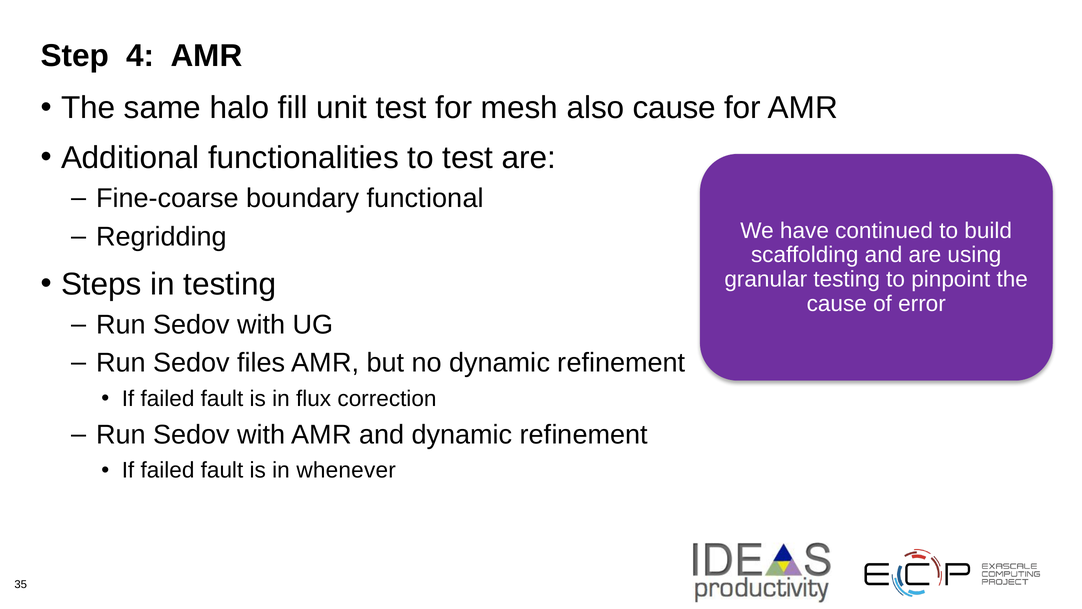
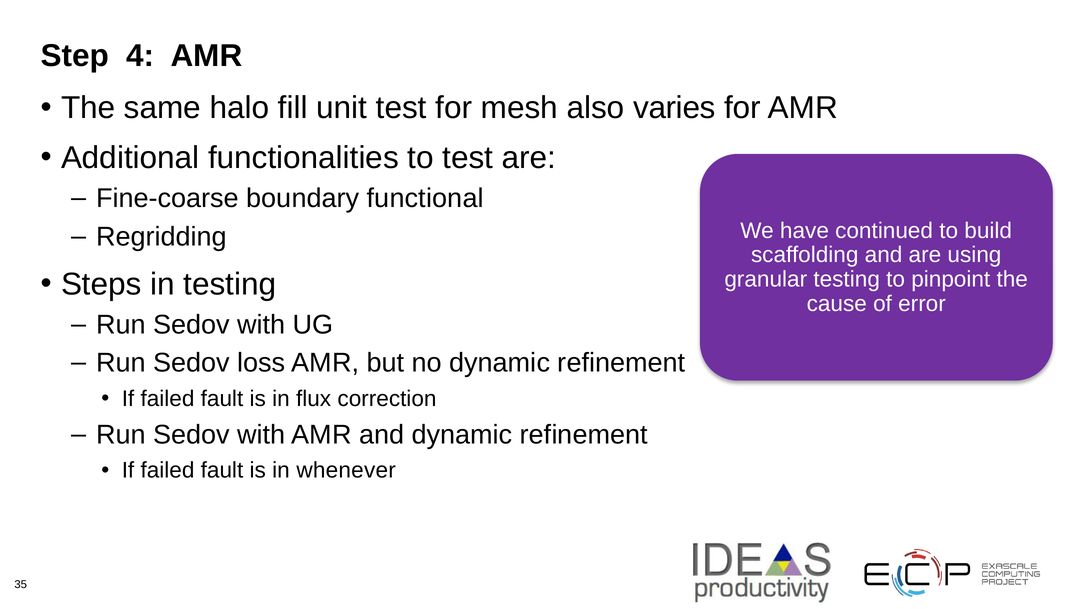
also cause: cause -> varies
files: files -> loss
